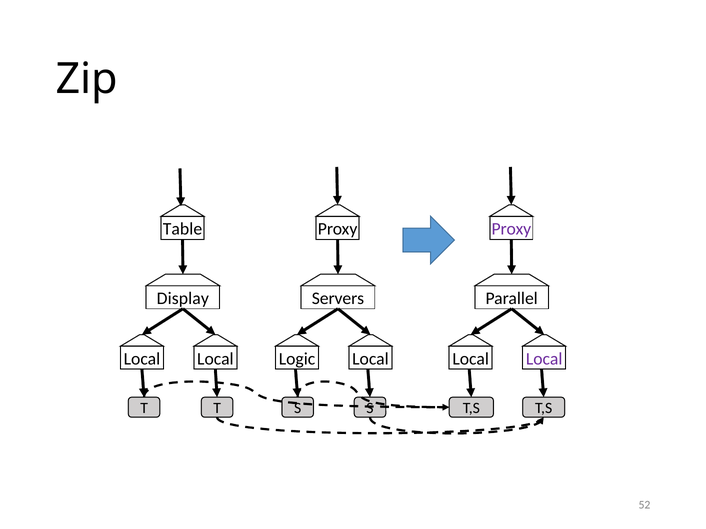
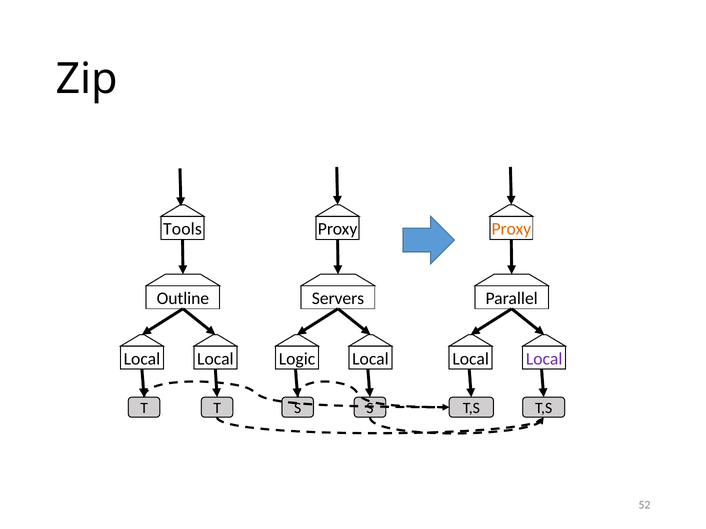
Table: Table -> Tools
Proxy at (511, 229) colour: purple -> orange
Display: Display -> Outline
